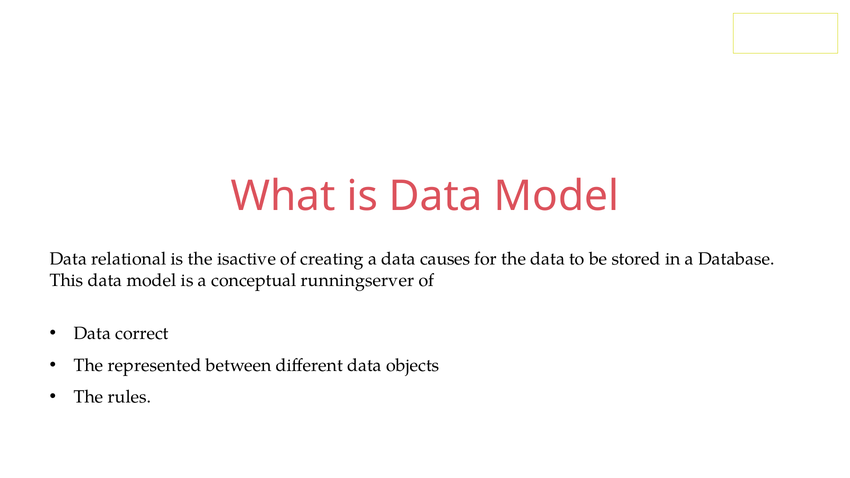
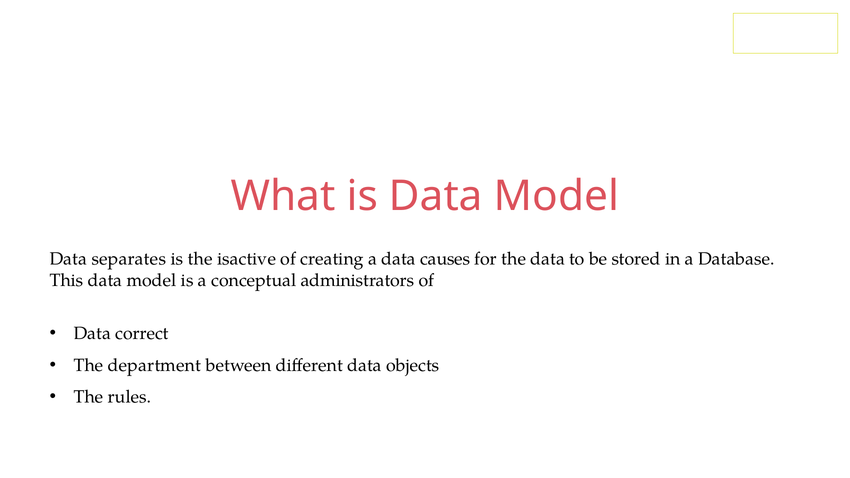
relational: relational -> separates
runningserver: runningserver -> administrators
represented: represented -> department
